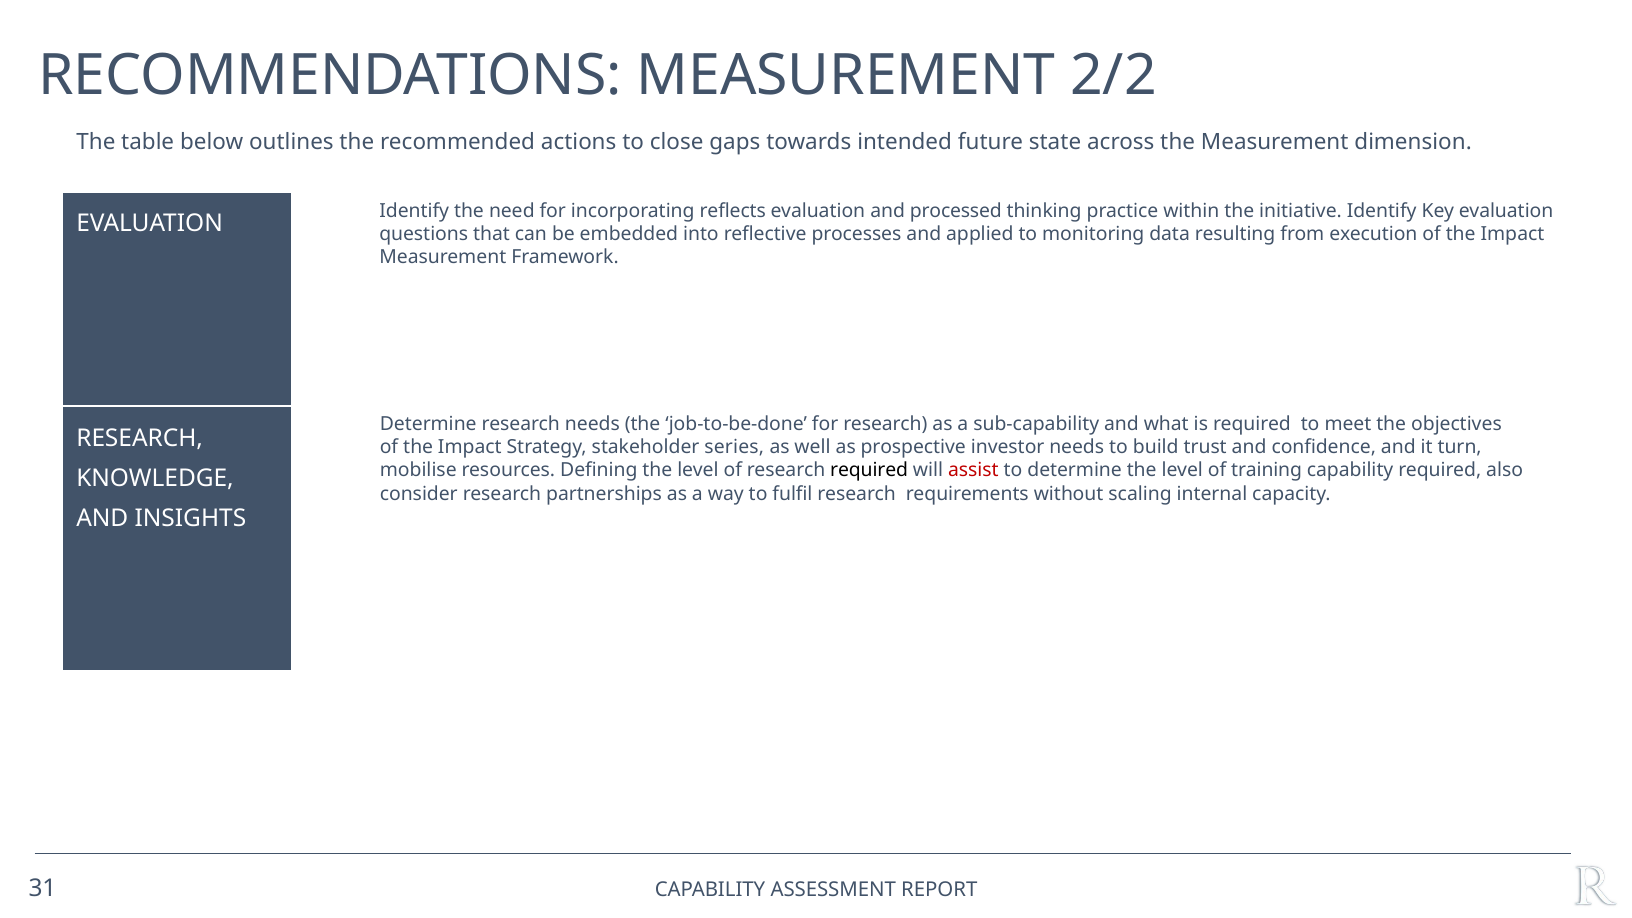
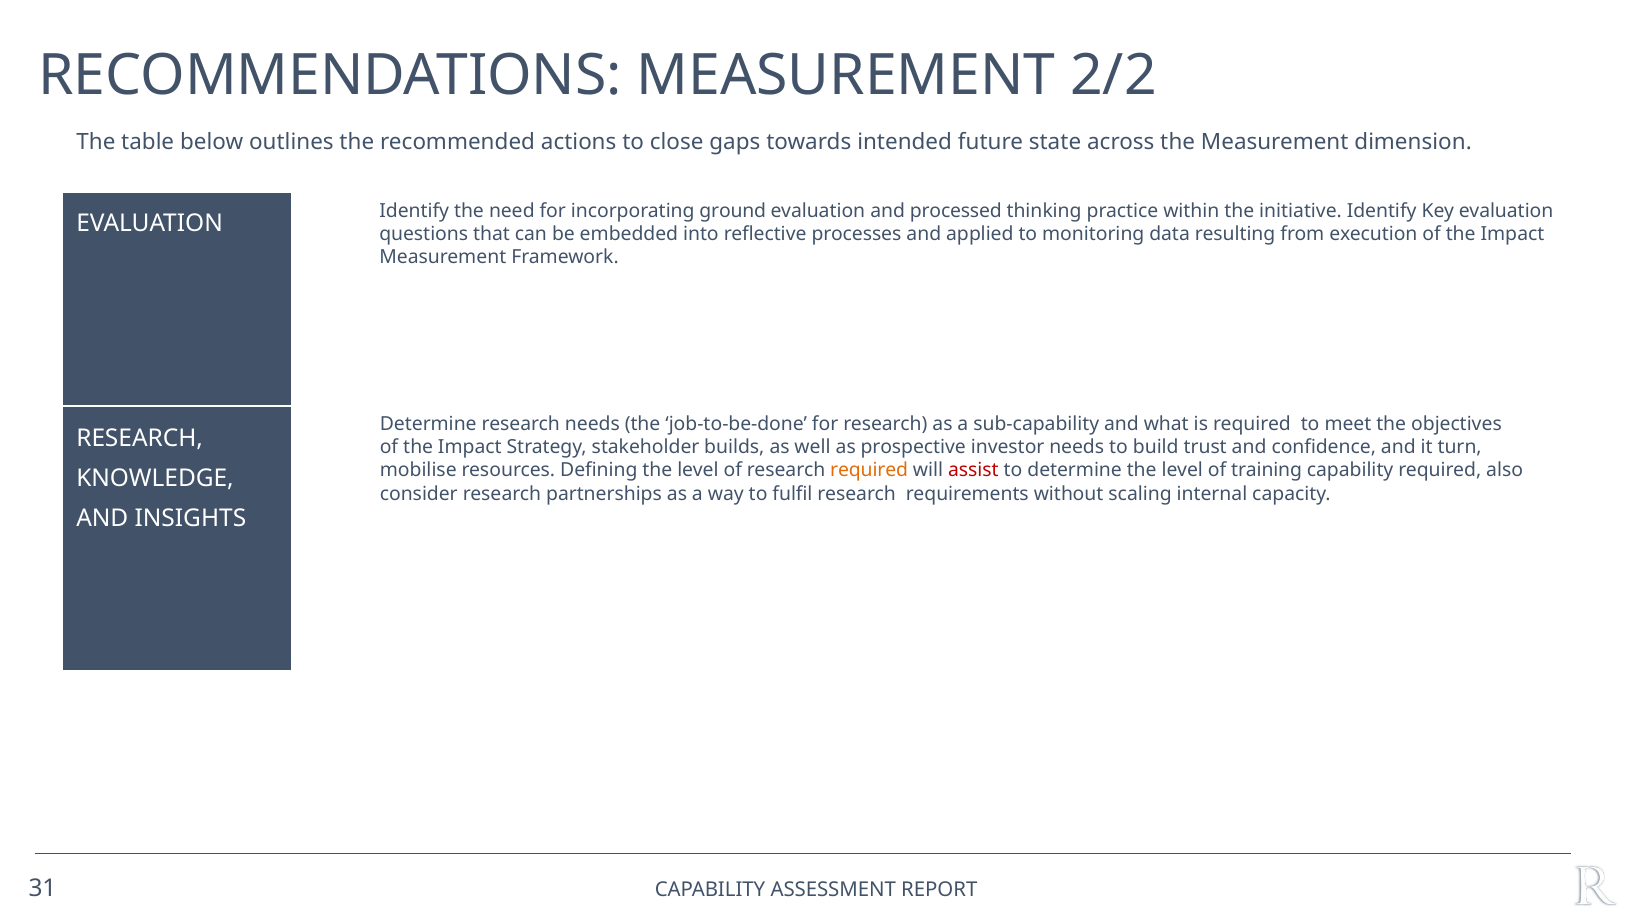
reflects: reflects -> ground
series: series -> builds
required at (869, 471) colour: black -> orange
